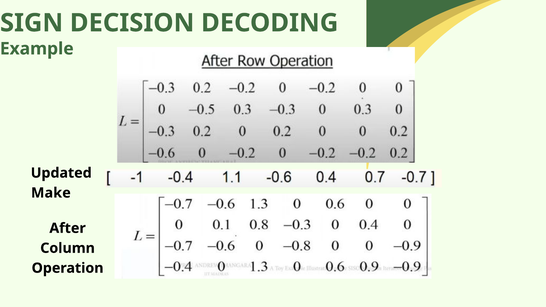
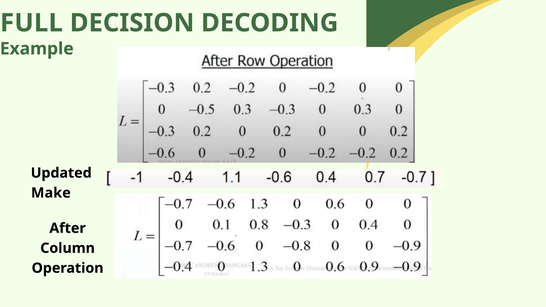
SIGN: SIGN -> FULL
